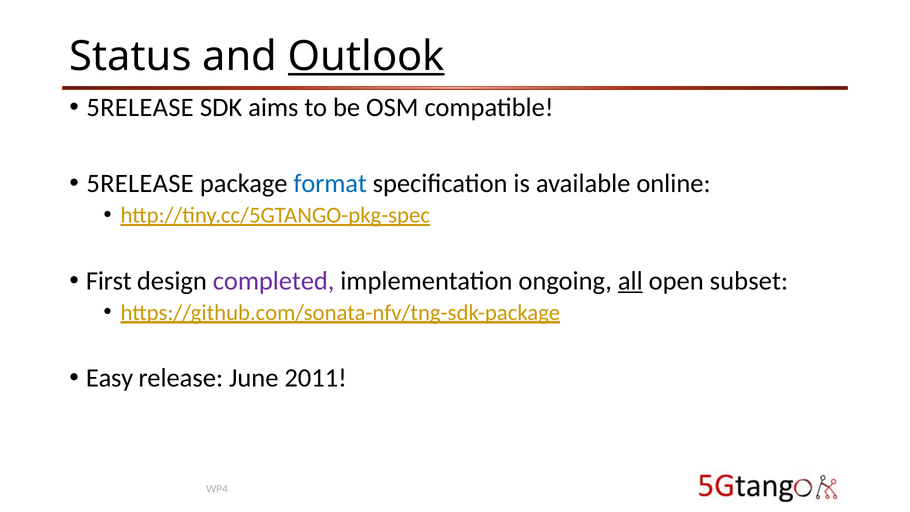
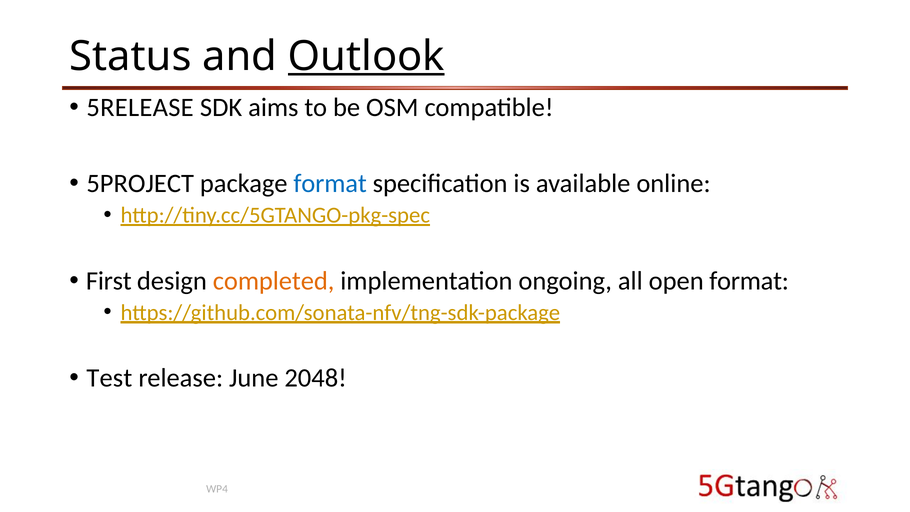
5RELEASE at (140, 184): 5RELEASE -> 5PROJECT
completed colour: purple -> orange
all underline: present -> none
open subset: subset -> format
Easy: Easy -> Test
2011: 2011 -> 2048
